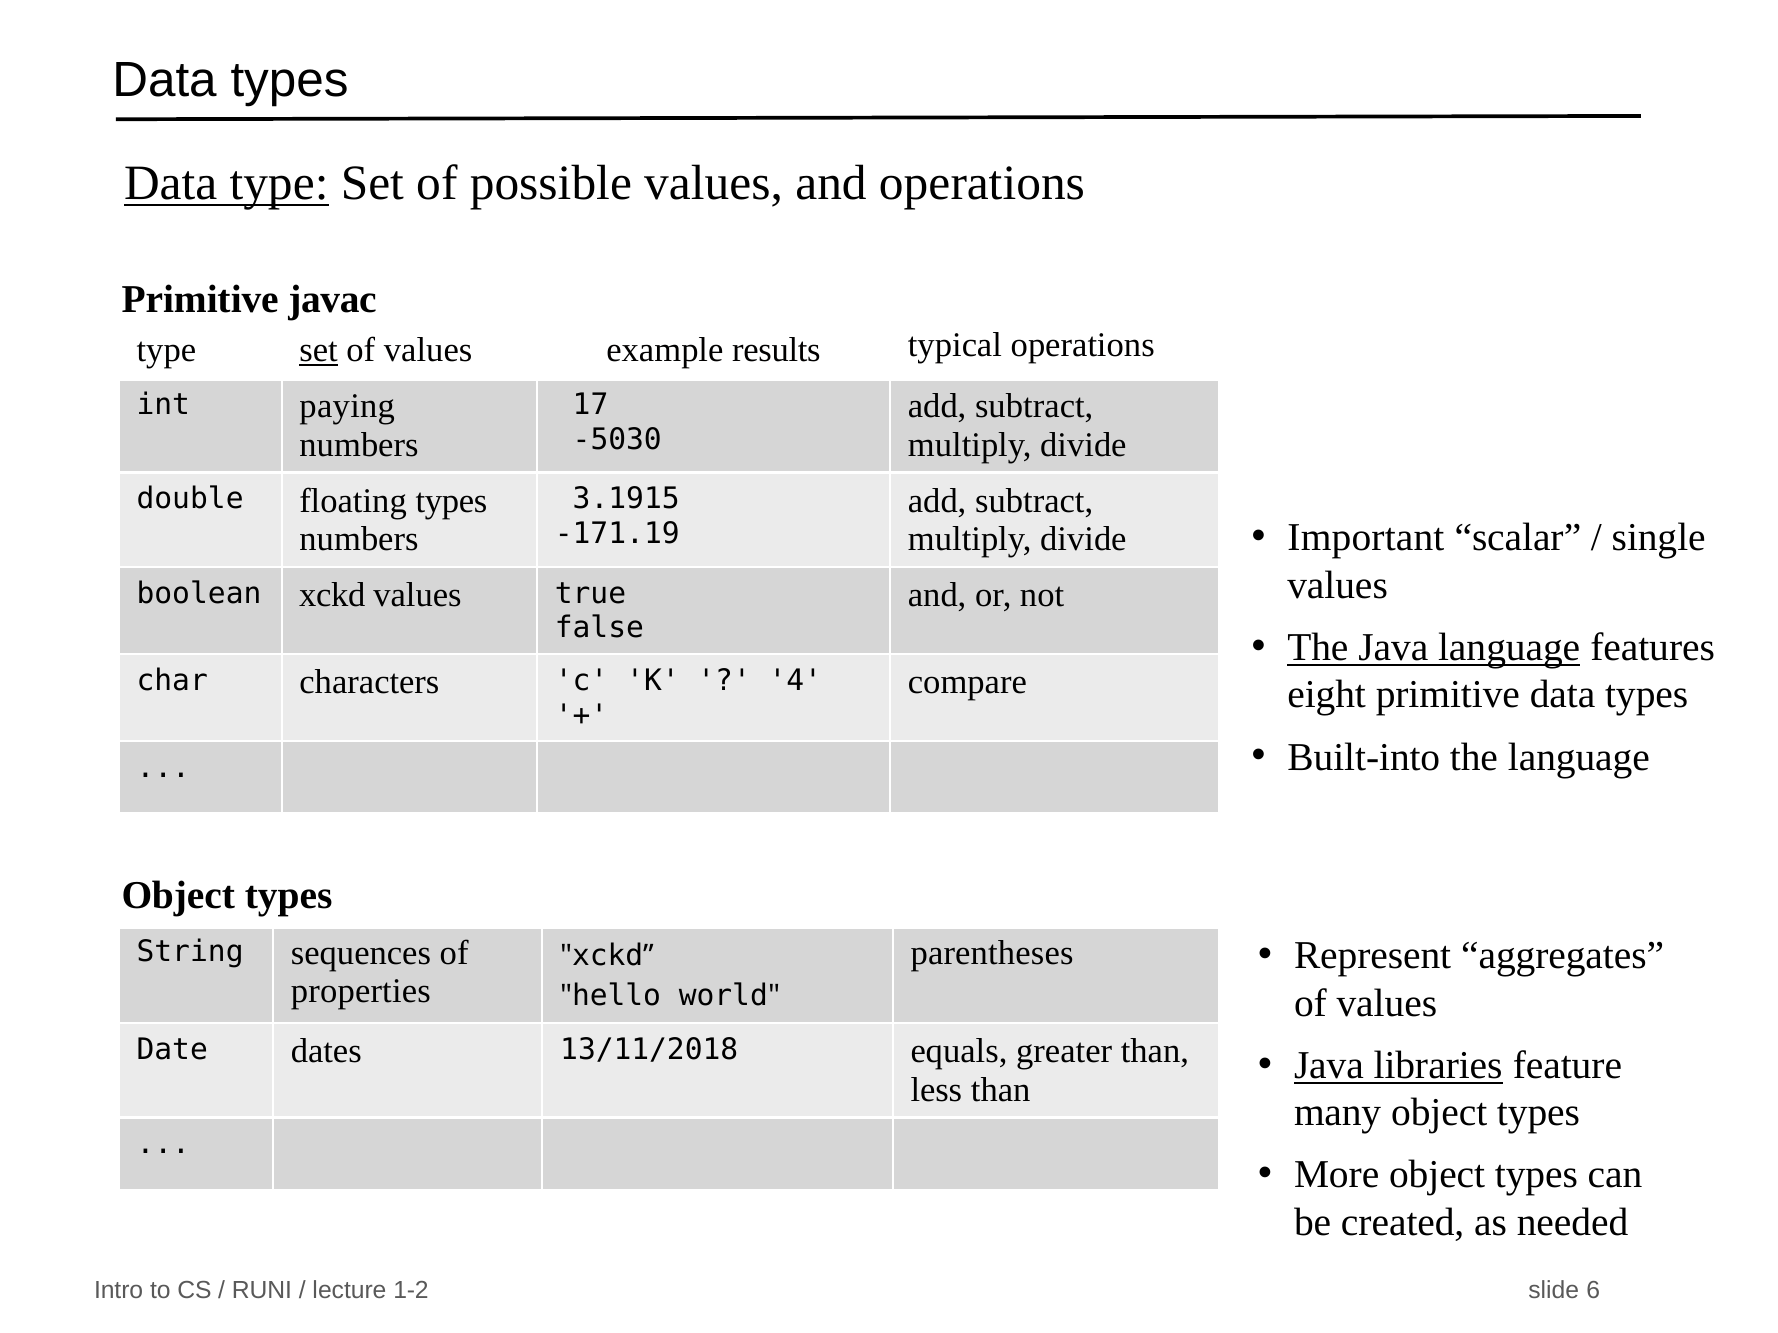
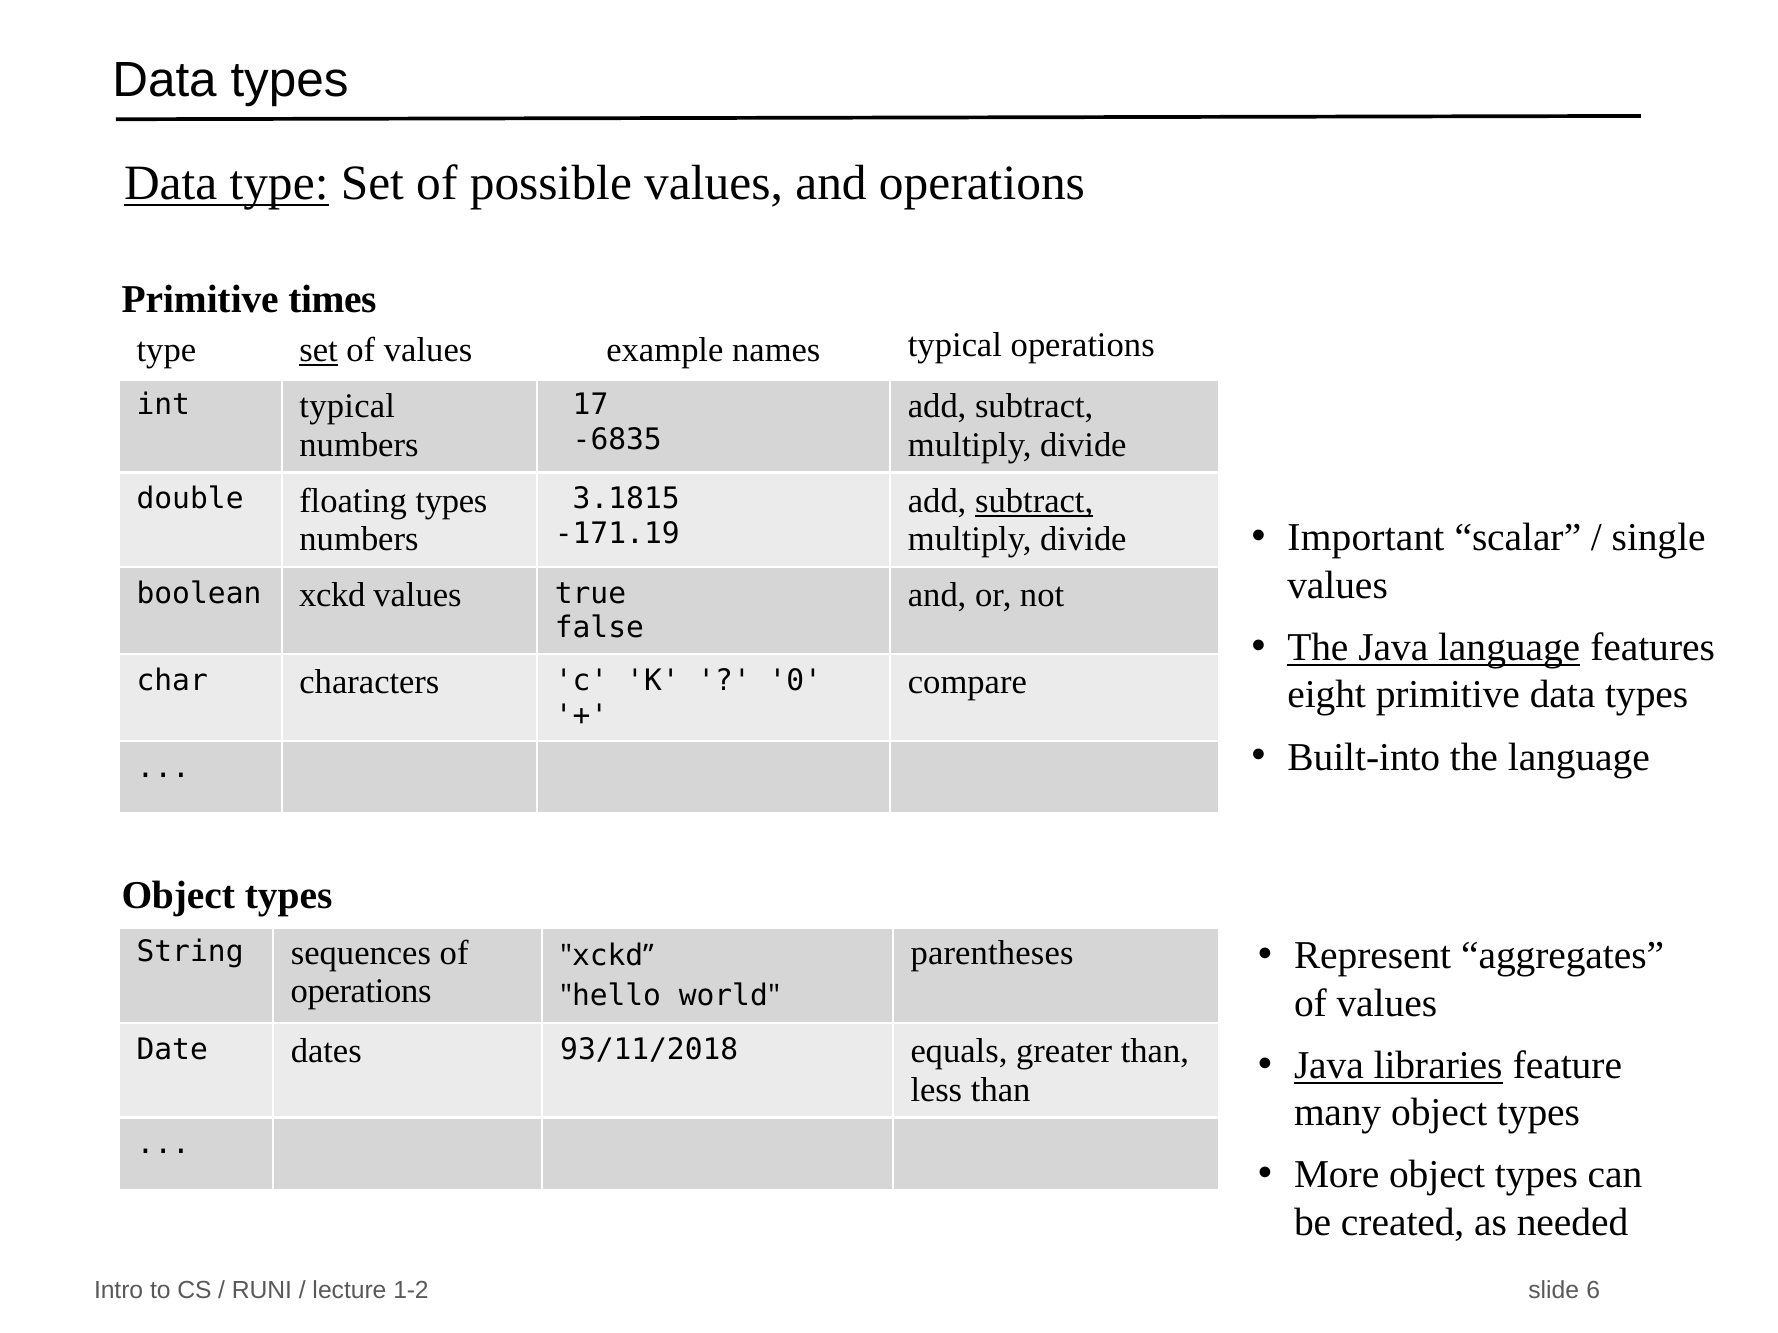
javac: javac -> times
results: results -> names
int paying: paying -> typical
-5030: -5030 -> -6835
subtract at (1034, 501) underline: none -> present
3.1915: 3.1915 -> 3.1815
4: 4 -> 0
properties at (361, 992): properties -> operations
13/11/2018: 13/11/2018 -> 93/11/2018
